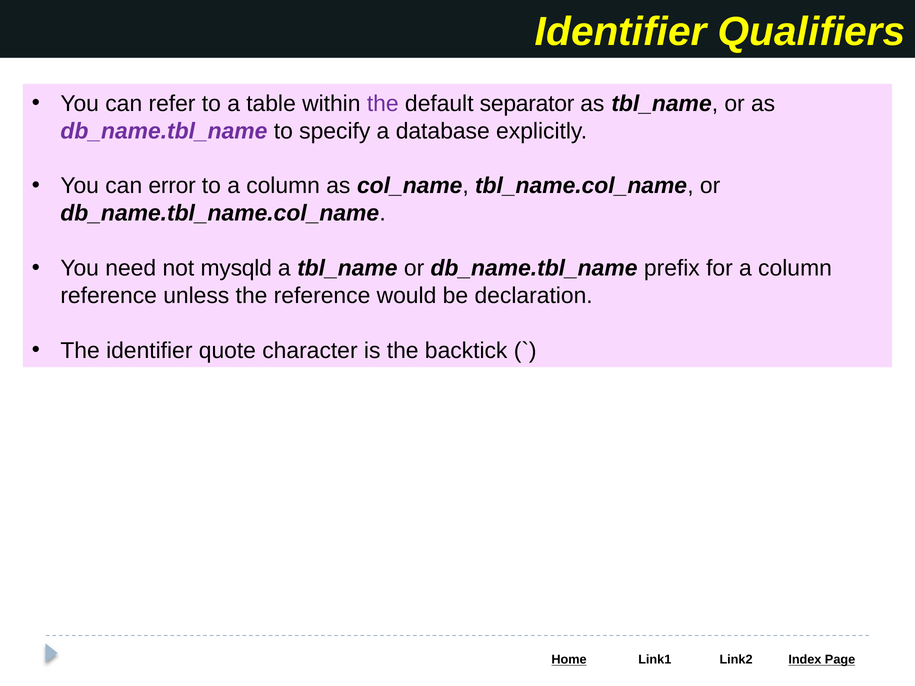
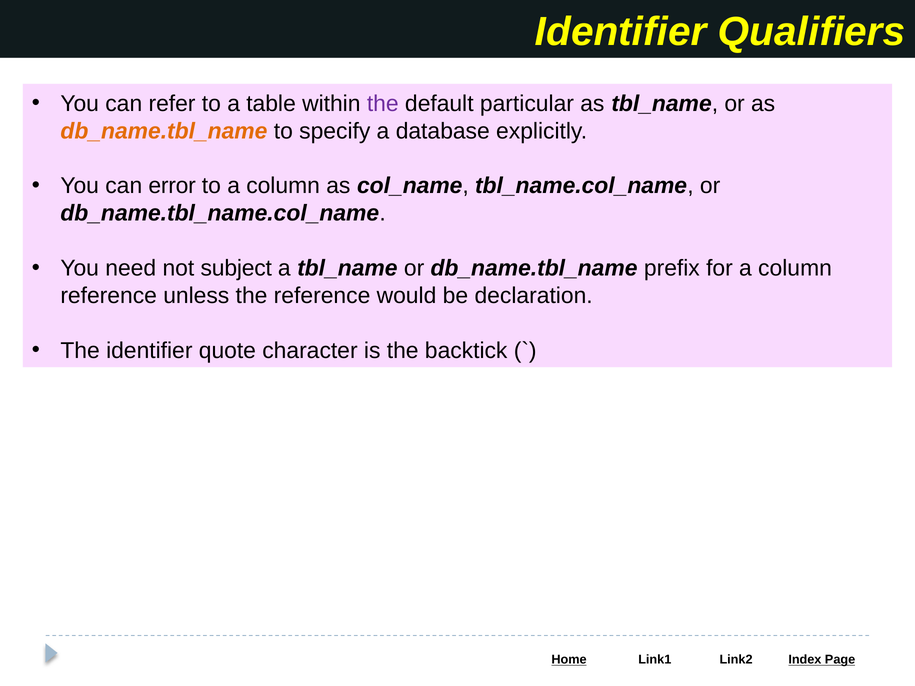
separator: separator -> particular
db_name.tbl_name at (164, 131) colour: purple -> orange
mysqld: mysqld -> subject
